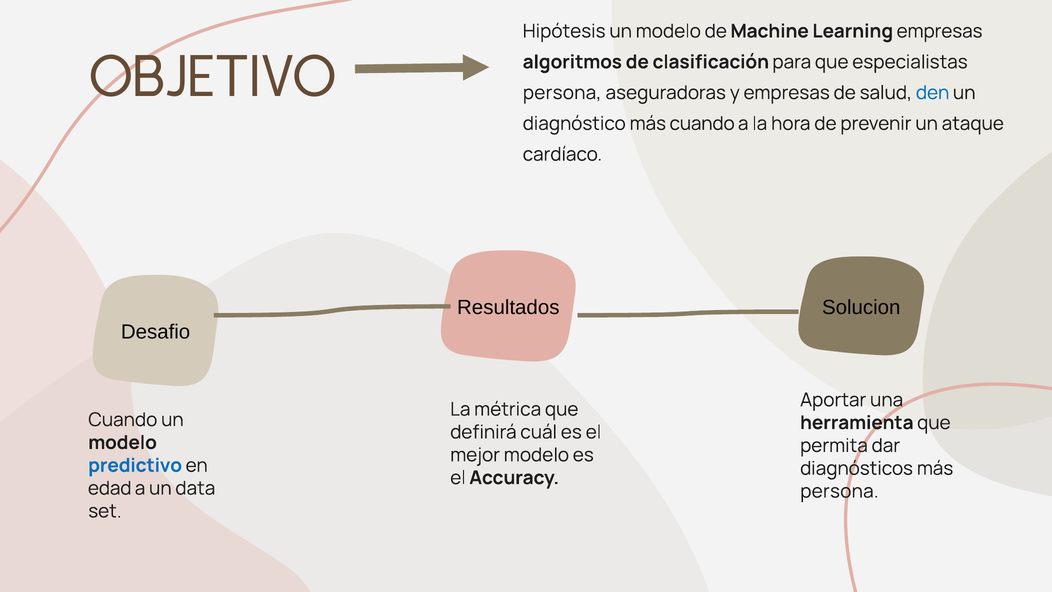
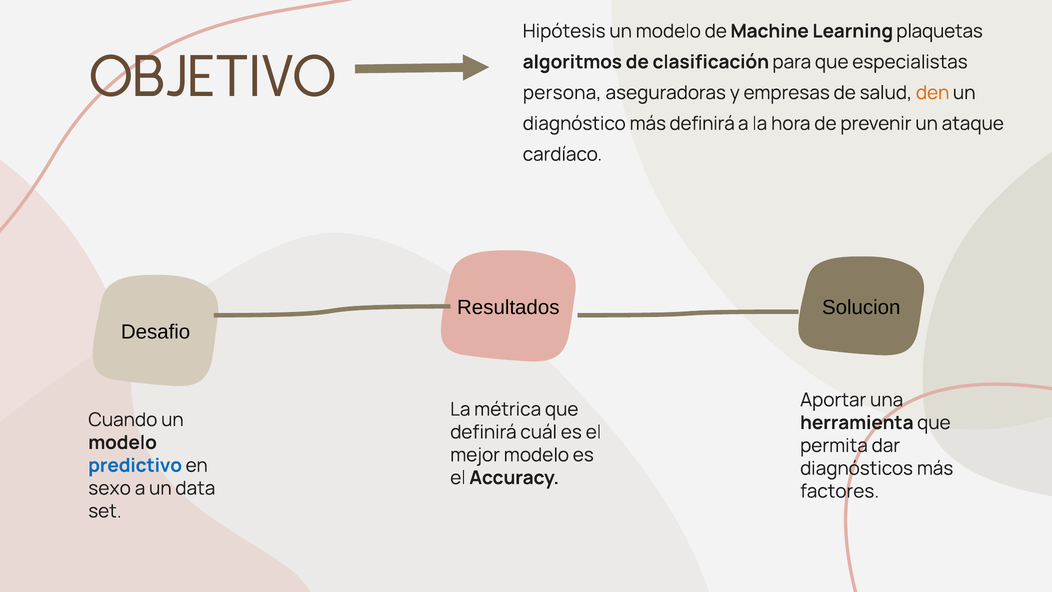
Learning empresas: empresas -> plaquetas
den colour: blue -> orange
más cuando: cuando -> definirá
edad: edad -> sexo
persona at (839, 491): persona -> factores
